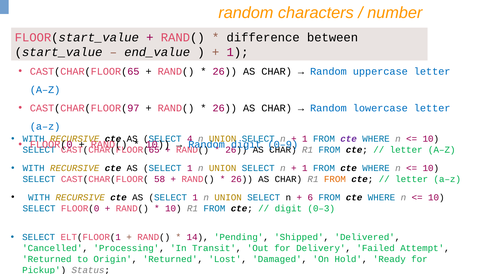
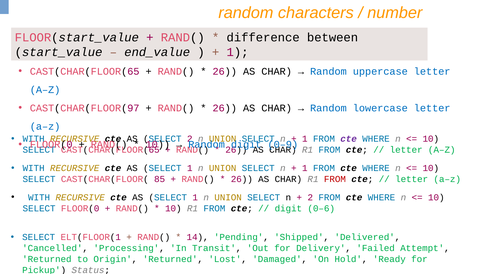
4 at (190, 139): 4 -> 2
58: 58 -> 85
FROM at (335, 179) colour: orange -> red
6 at (310, 197): 6 -> 2
0–3: 0–3 -> 0–6
